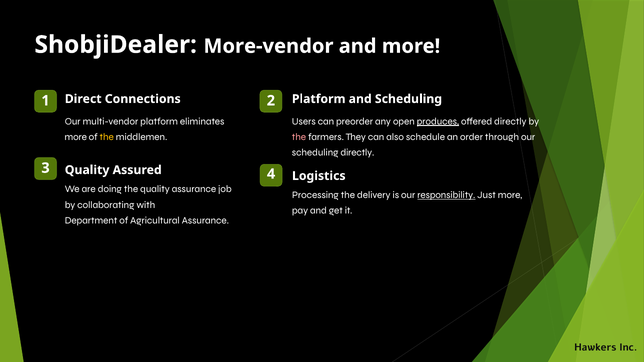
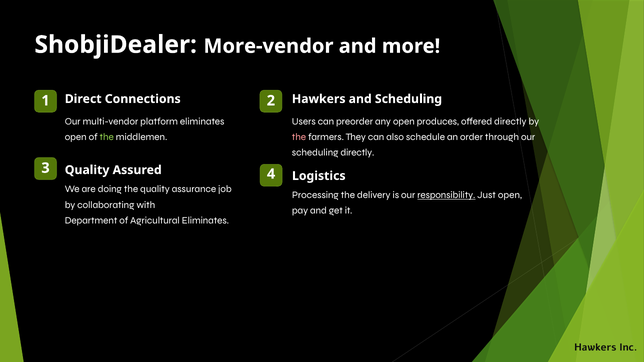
2 Platform: Platform -> Hawkers
produces underline: present -> none
more at (76, 137): more -> open
the at (107, 137) colour: yellow -> light green
Just more: more -> open
Agricultural Assurance: Assurance -> Eliminates
